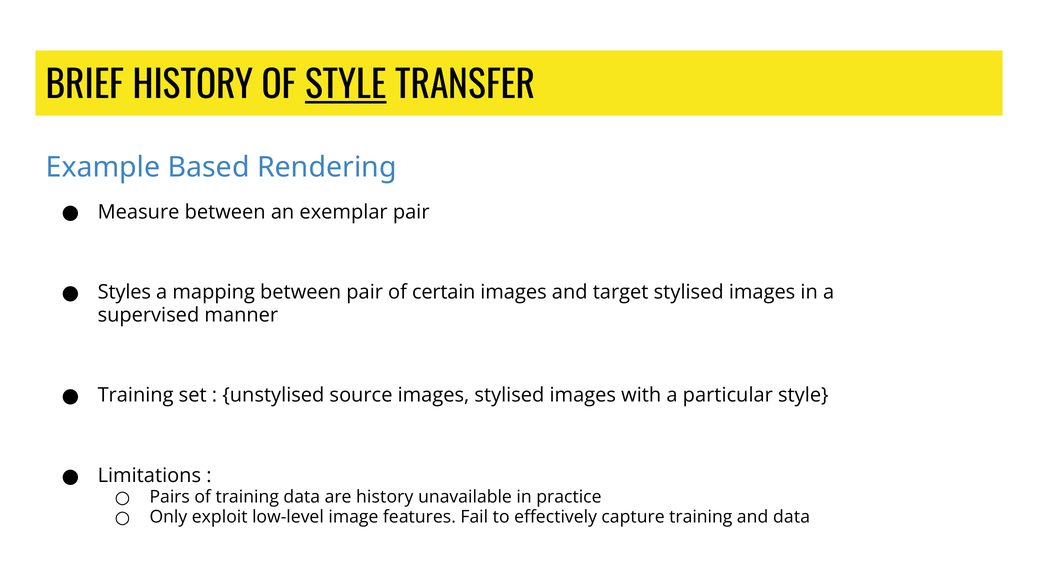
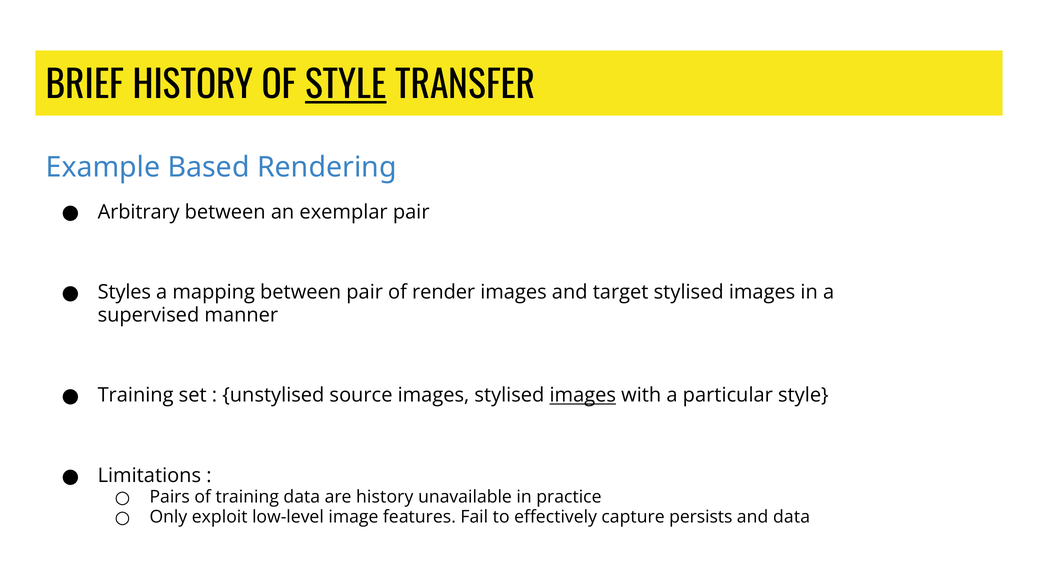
Measure: Measure -> Arbitrary
certain: certain -> render
images at (583, 395) underline: none -> present
capture training: training -> persists
